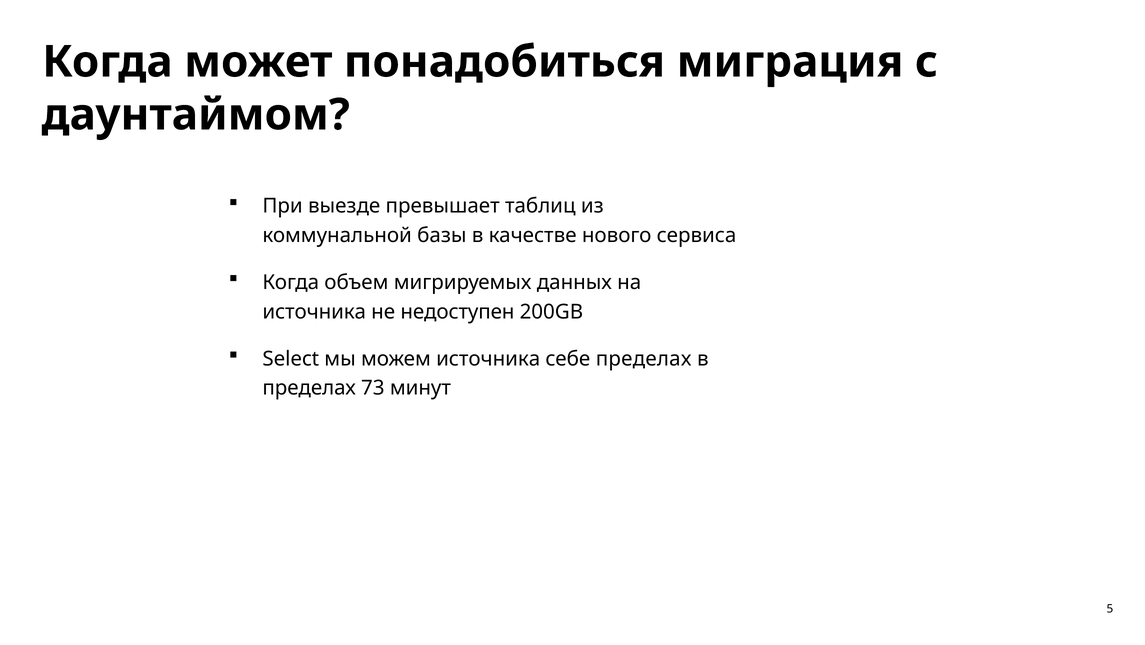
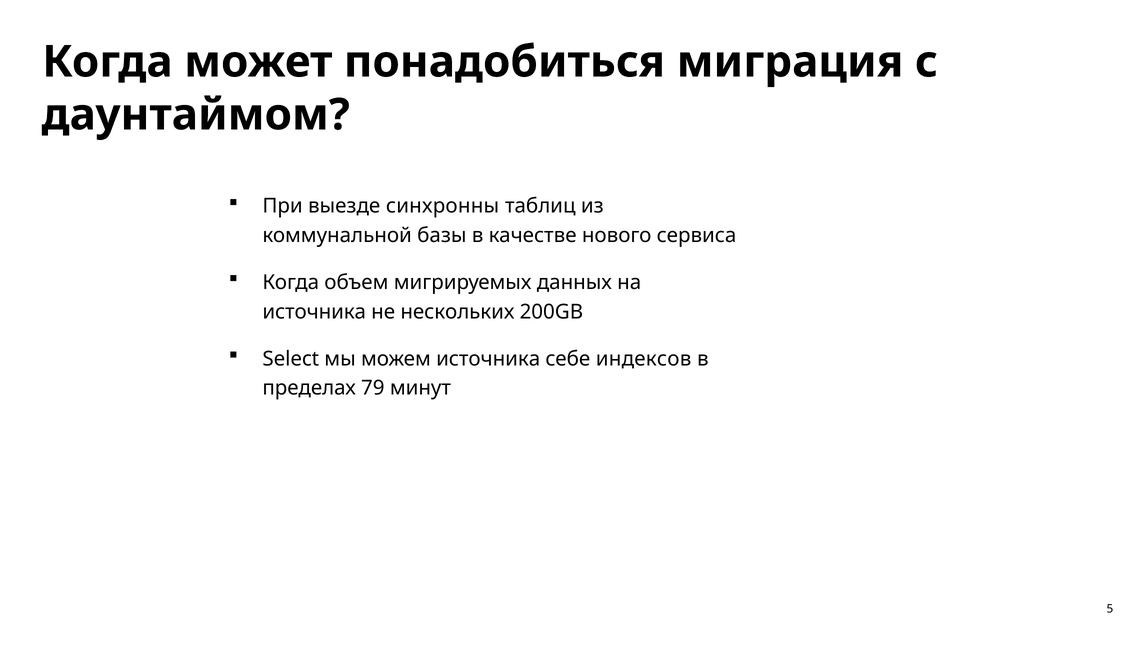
превышает: превышает -> синхронны
недоступен: недоступен -> нескольких
себе пределах: пределах -> индексов
73: 73 -> 79
